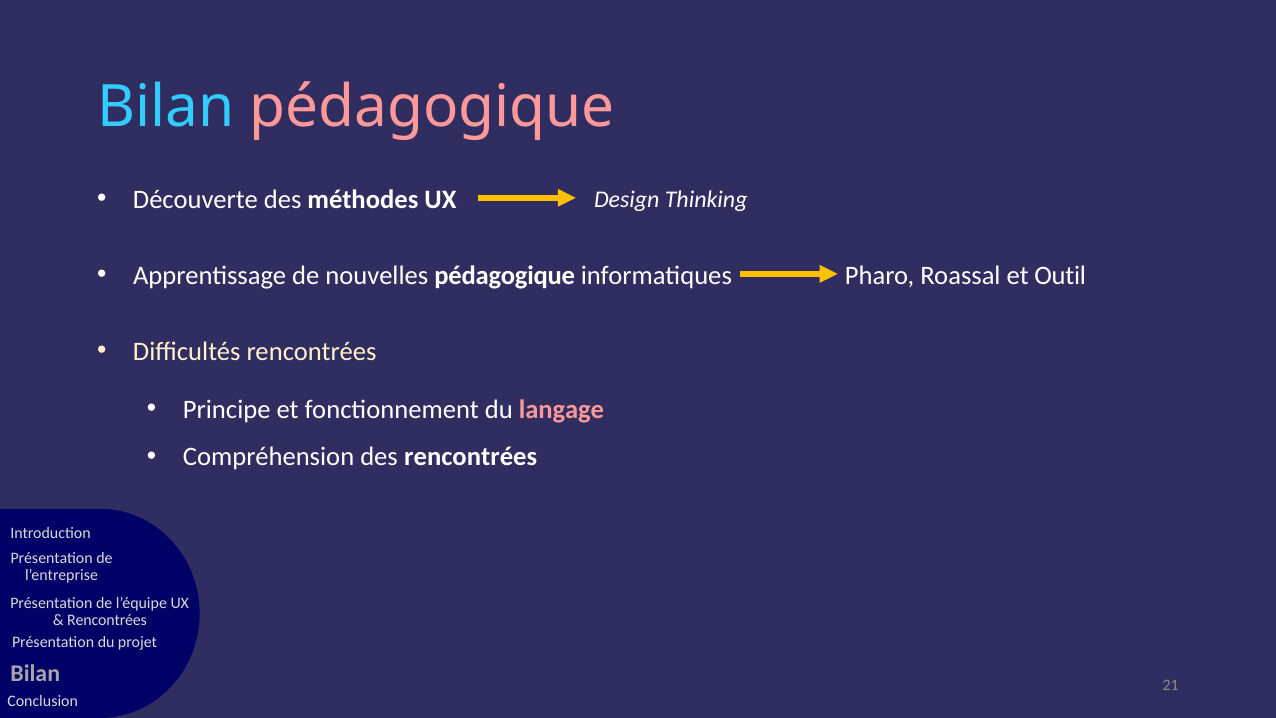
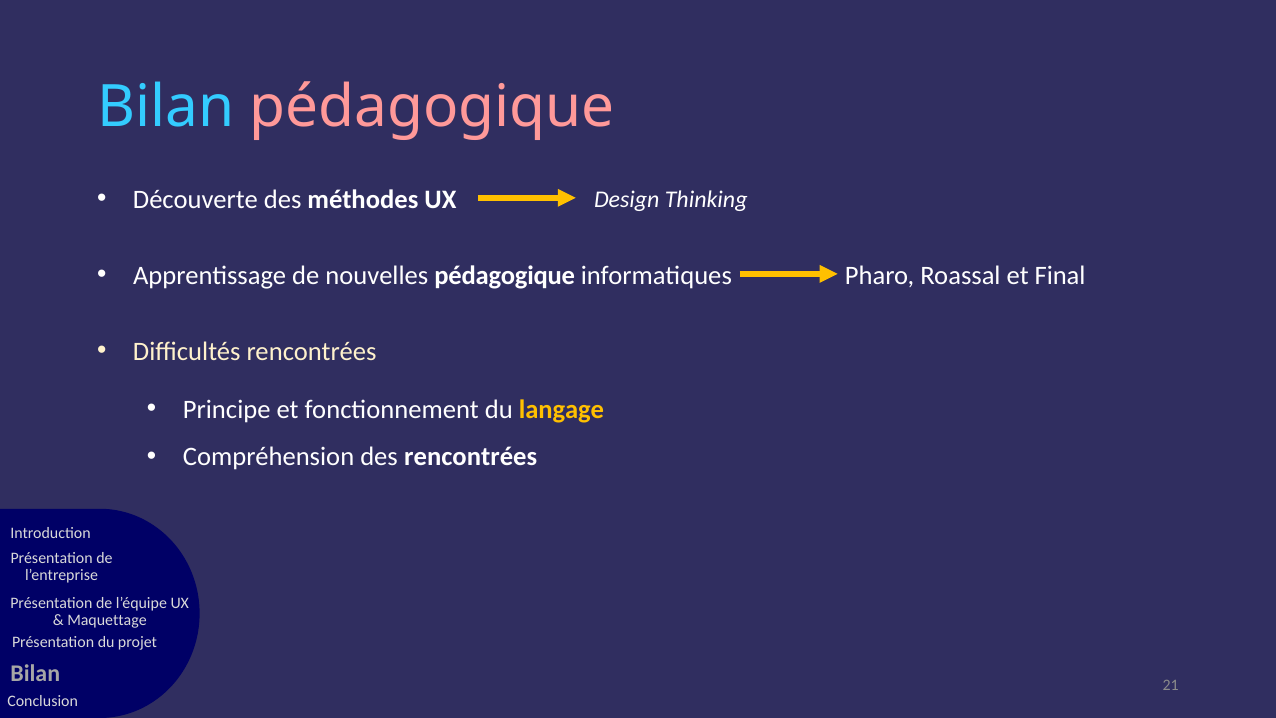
Outil: Outil -> Final
langage colour: pink -> yellow
Rencontrées at (107, 620): Rencontrées -> Maquettage
